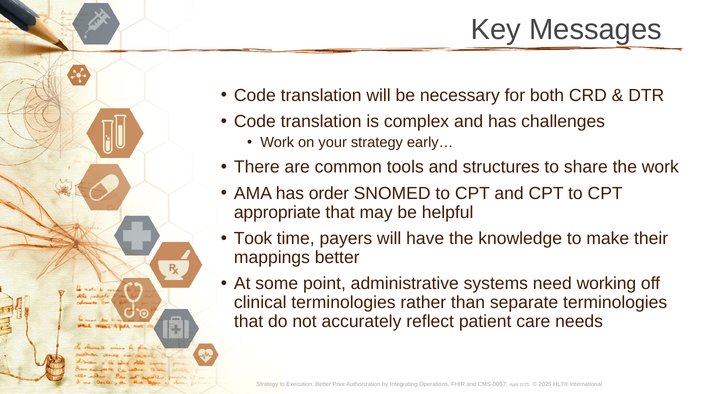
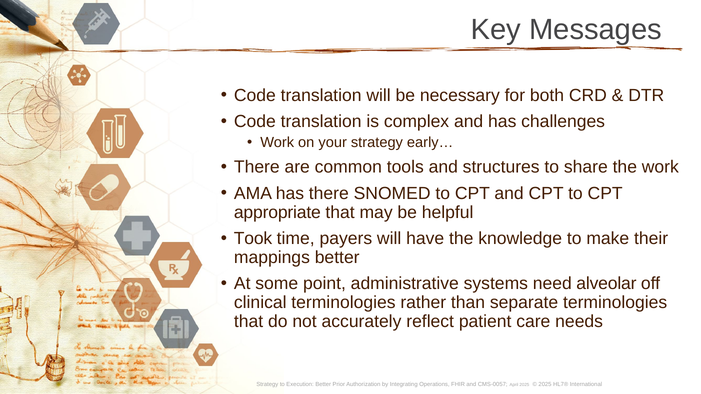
has order: order -> there
working: working -> alveolar
